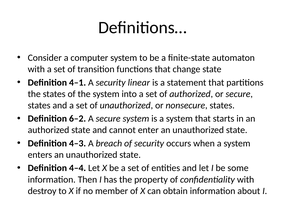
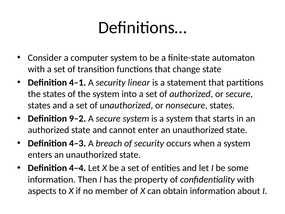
6–2: 6–2 -> 9–2
destroy: destroy -> aspects
